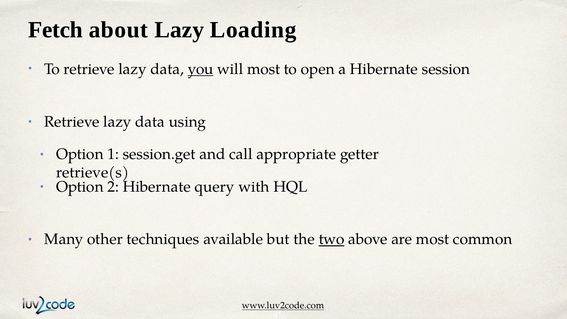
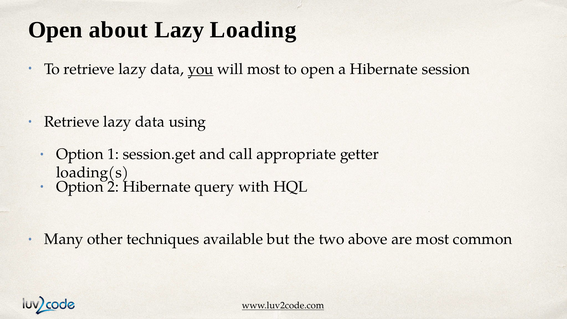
Fetch at (55, 30): Fetch -> Open
retrieve(s: retrieve(s -> loading(s
two underline: present -> none
